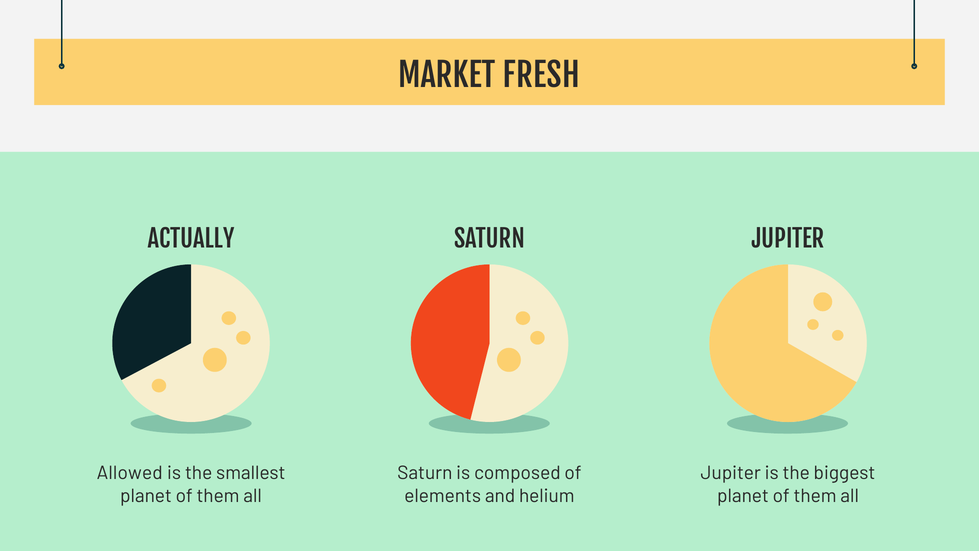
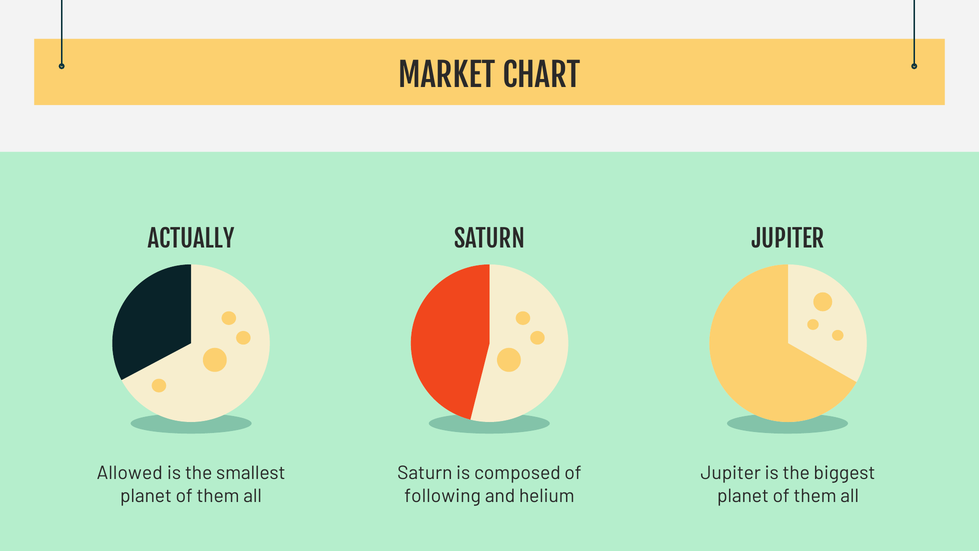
FRESH: FRESH -> CHART
elements: elements -> following
